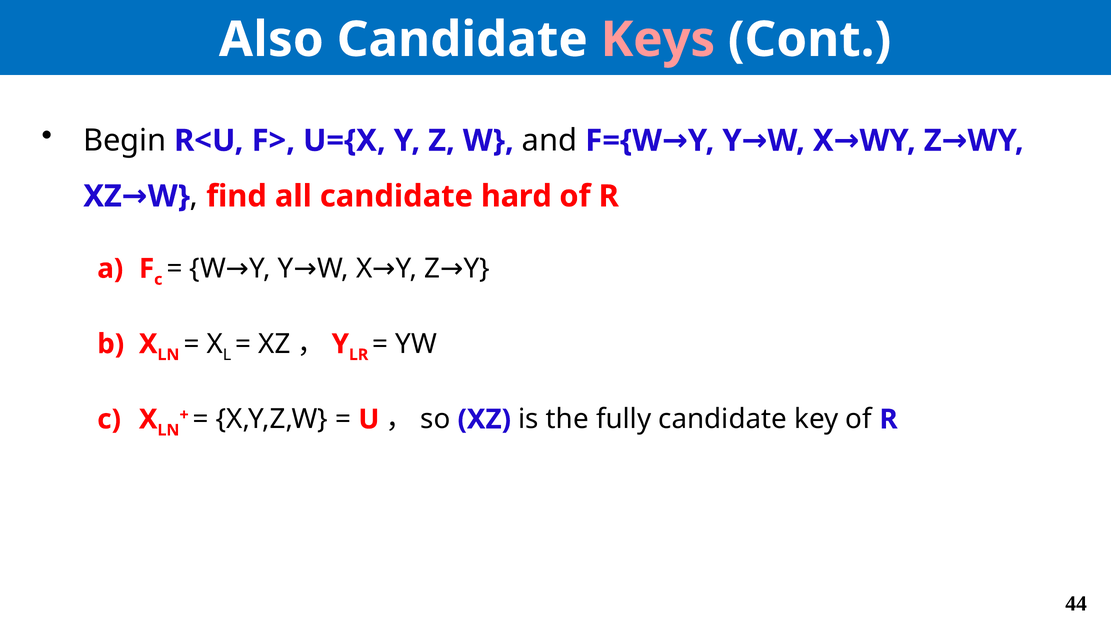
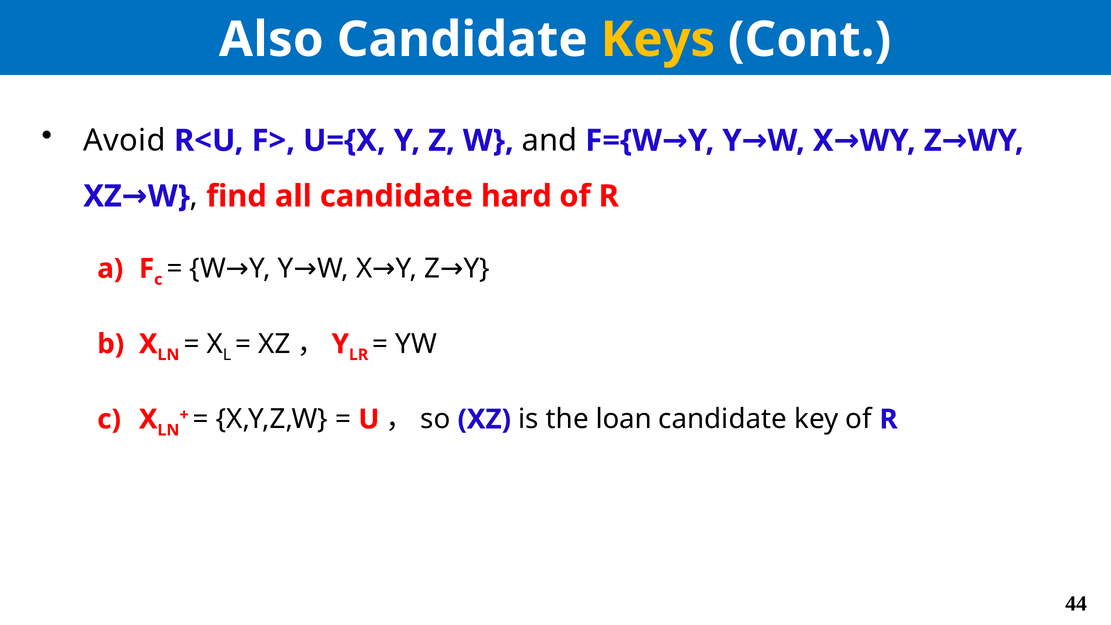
Keys colour: pink -> yellow
Begin: Begin -> Avoid
fully: fully -> loan
